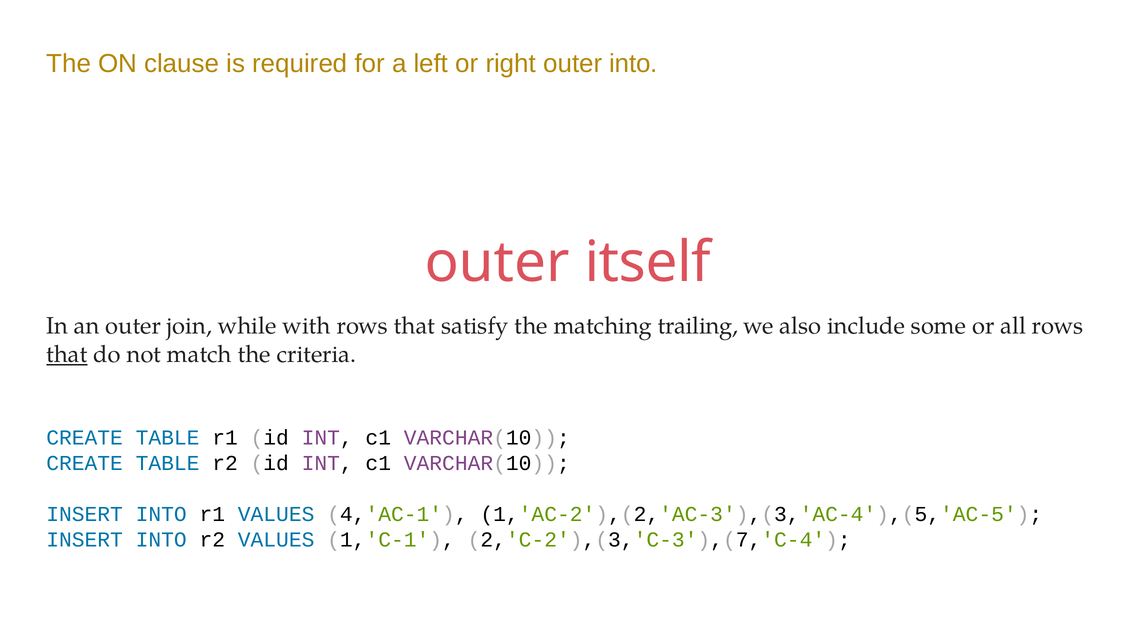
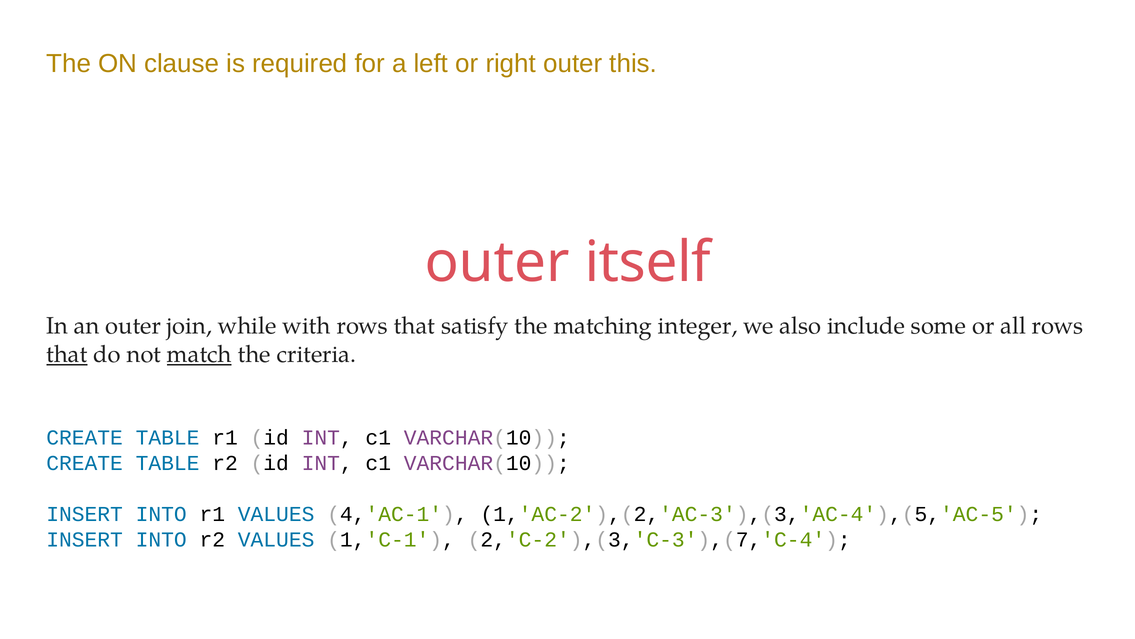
outer into: into -> this
trailing: trailing -> integer
match underline: none -> present
